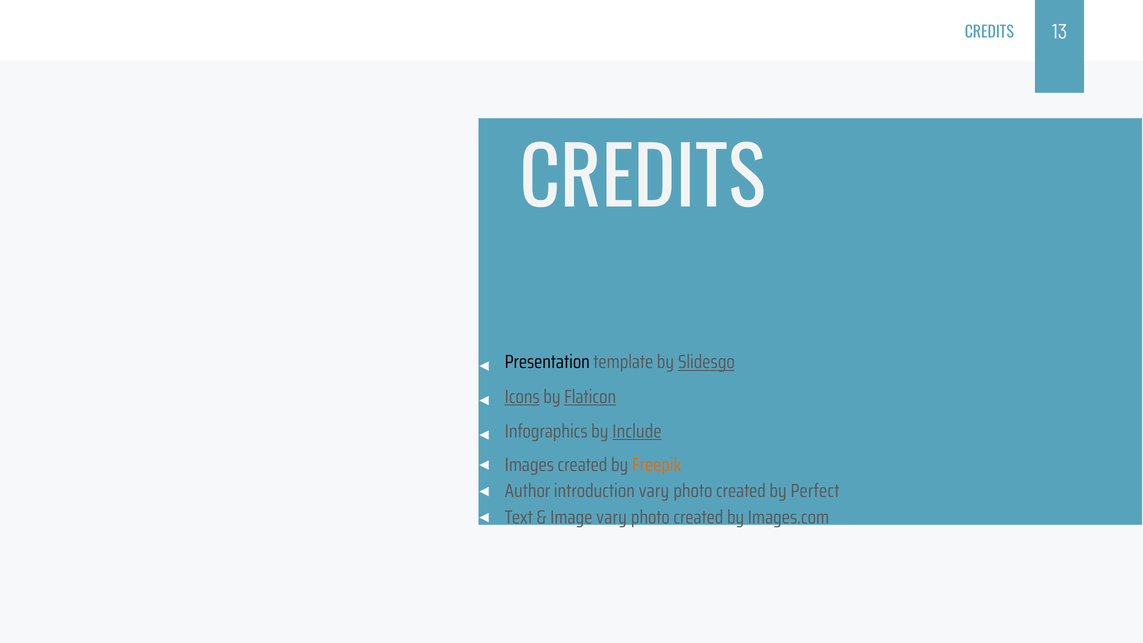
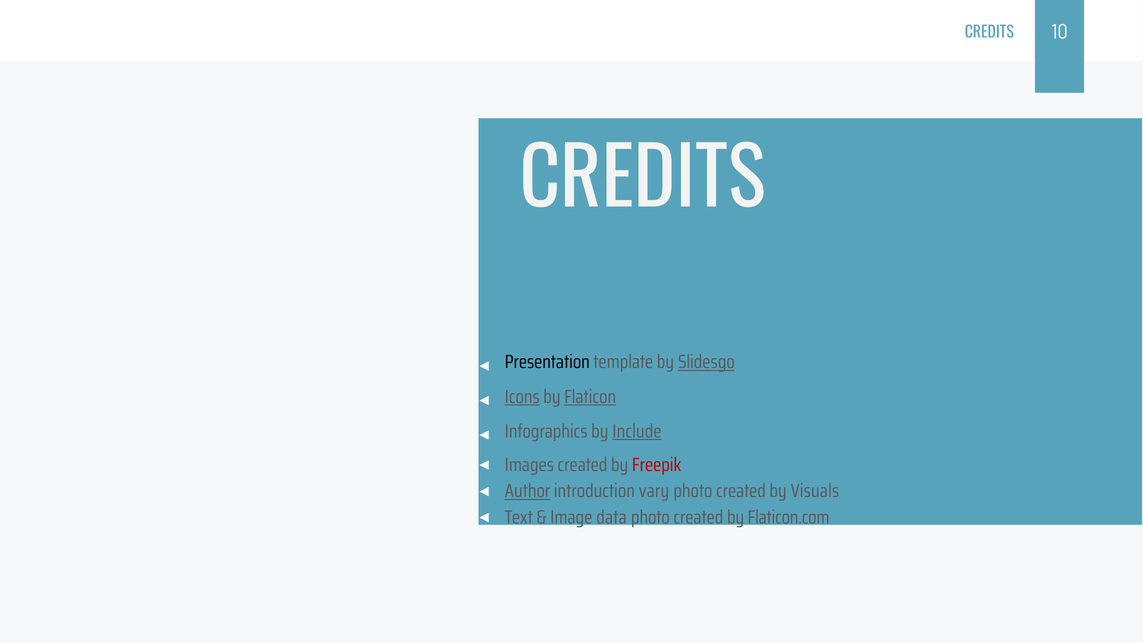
13: 13 -> 10
Freepik colour: orange -> red
Author underline: none -> present
Perfect: Perfect -> Visuals
Image vary: vary -> data
Images.com: Images.com -> Flaticon.com
